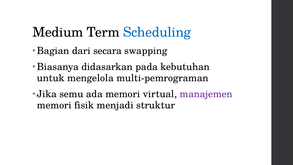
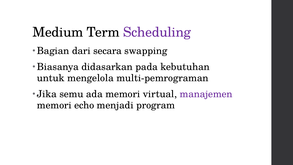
Scheduling colour: blue -> purple
fisik: fisik -> echo
struktur: struktur -> program
